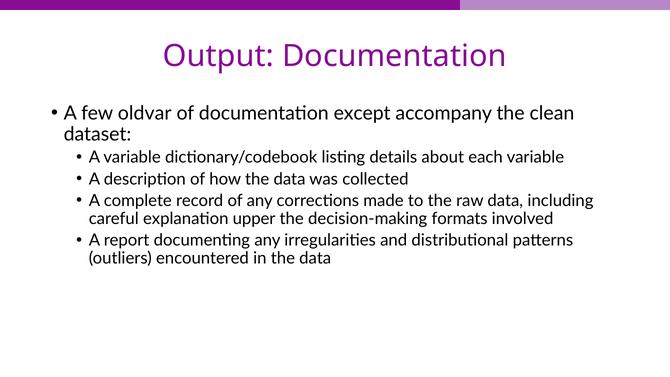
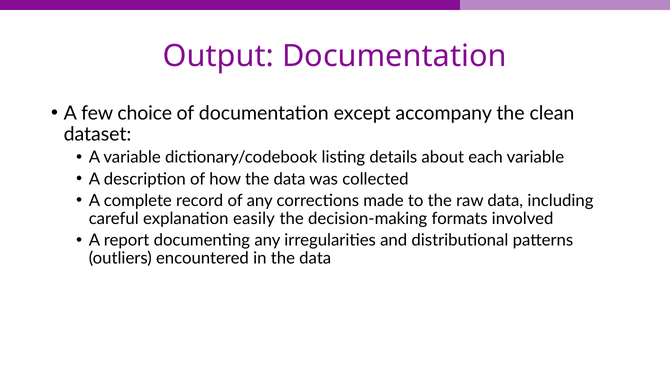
oldvar: oldvar -> choice
upper: upper -> easily
